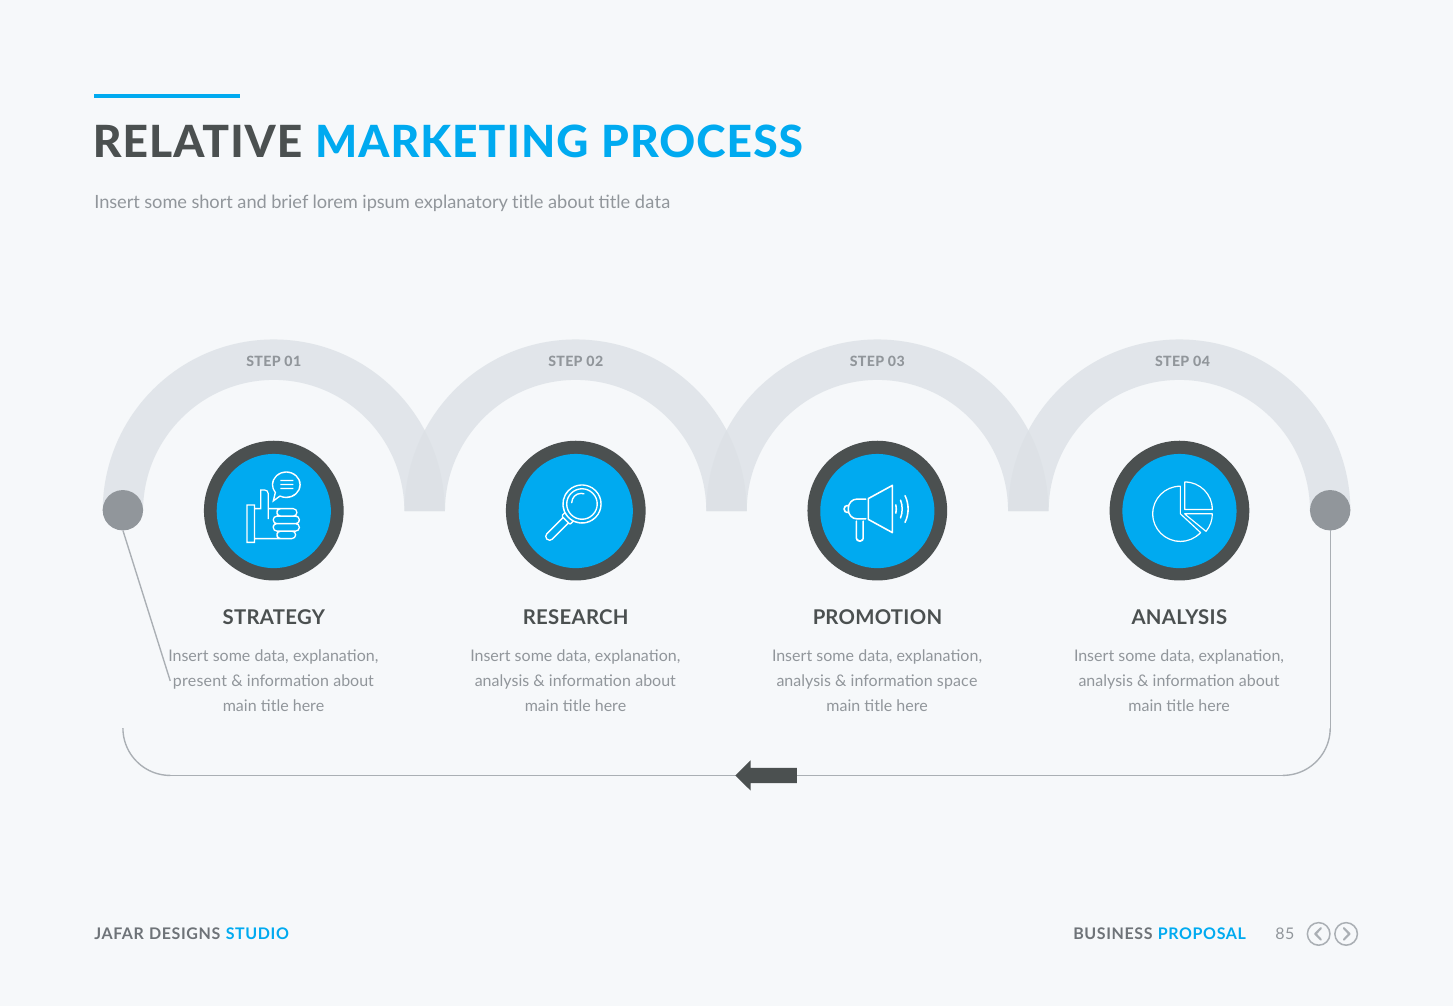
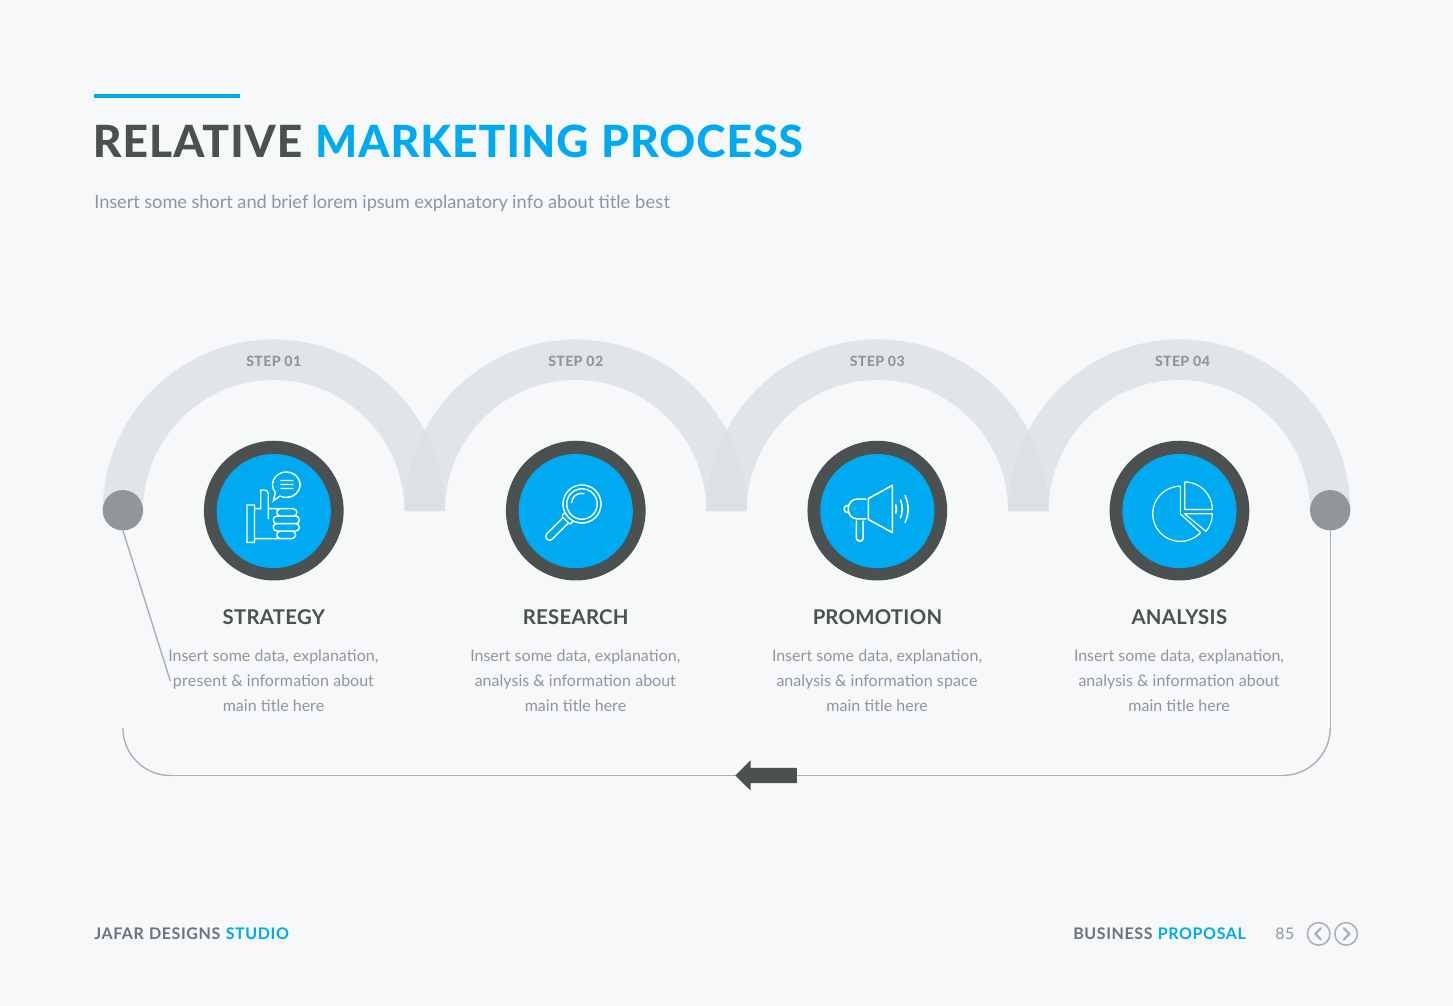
explanatory title: title -> info
title data: data -> best
